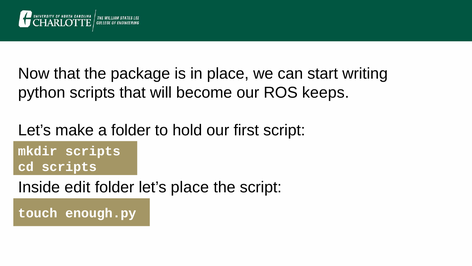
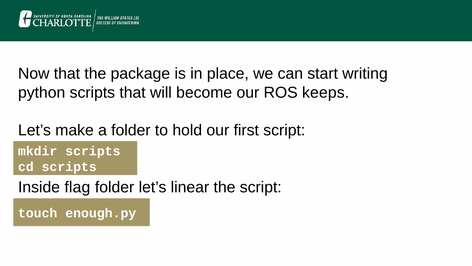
edit: edit -> flag
let’s place: place -> linear
